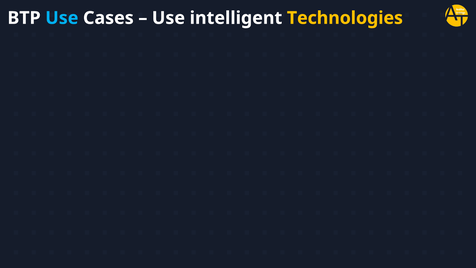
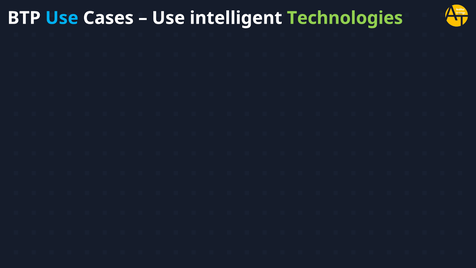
Technologies colour: yellow -> light green
